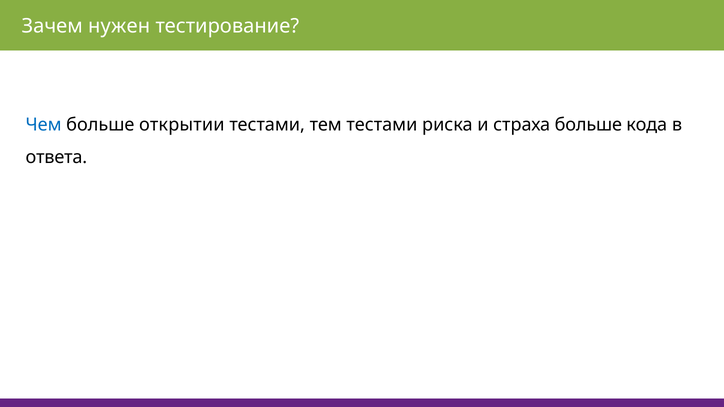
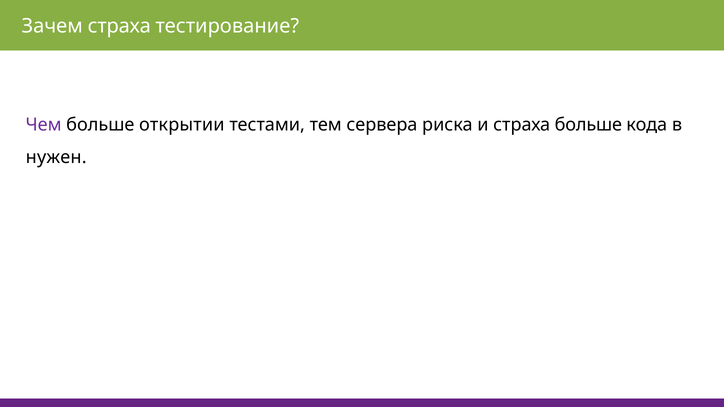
Зачем нужен: нужен -> страха
Чем colour: blue -> purple
тем тестами: тестами -> сервера
ответа: ответа -> нужен
